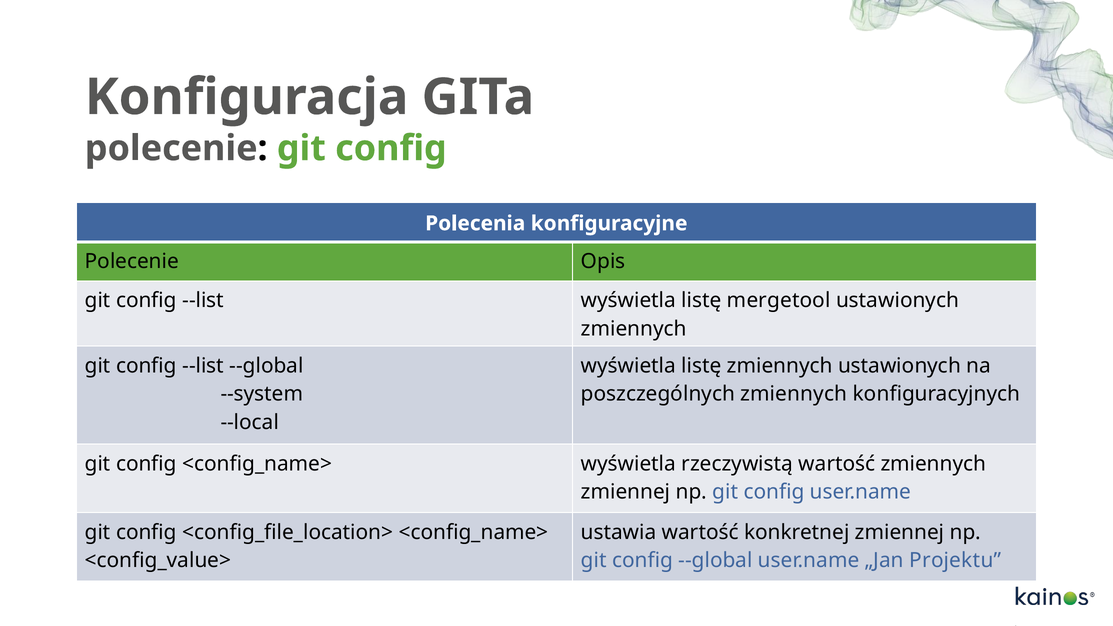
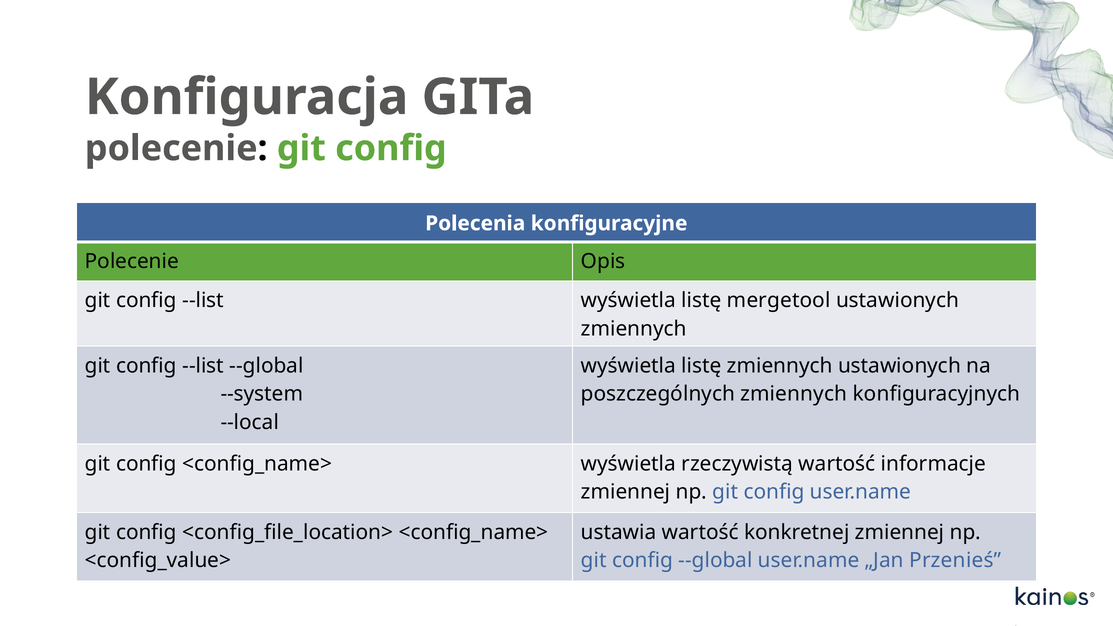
wartość zmiennych: zmiennych -> informacje
Projektu: Projektu -> Przenieś
